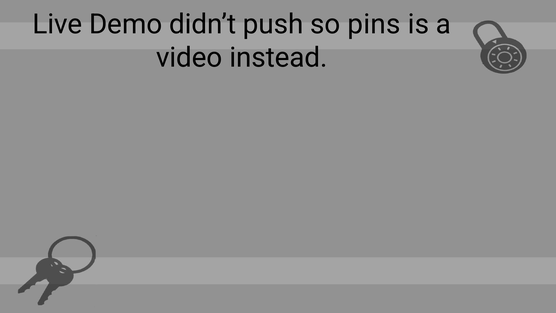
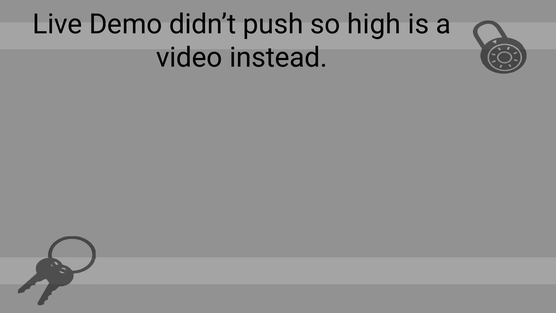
pins: pins -> high
